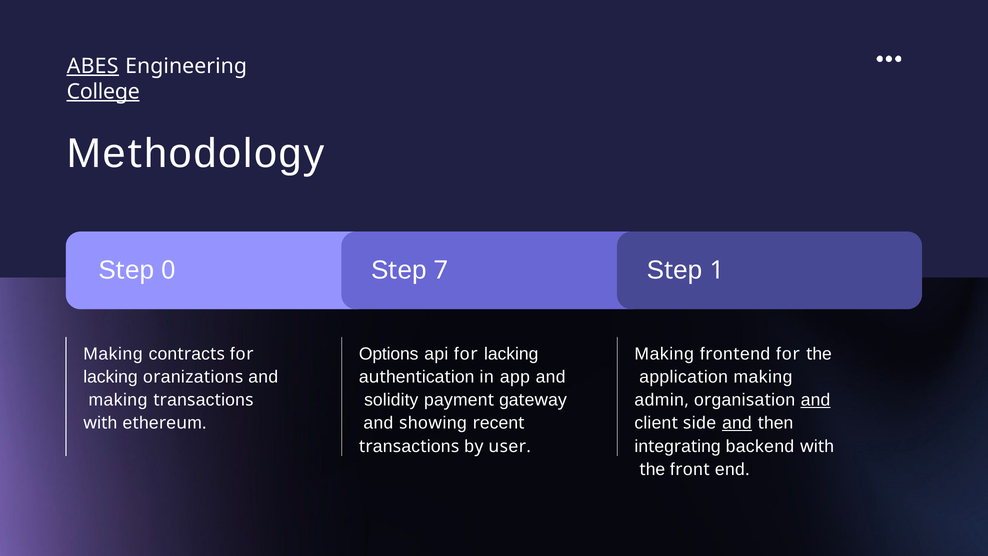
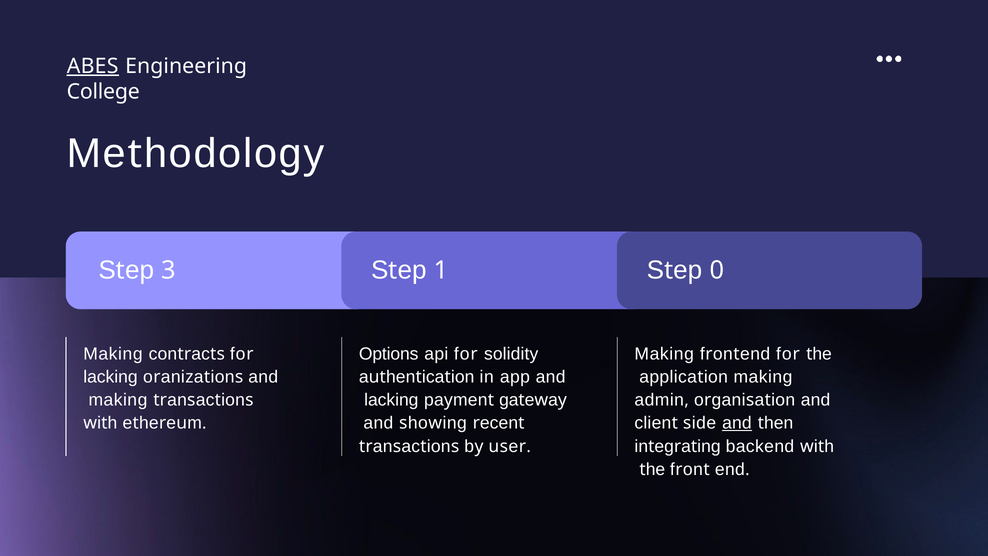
College underline: present -> none
0: 0 -> 3
7: 7 -> 1
1: 1 -> 0
lacking at (511, 354): lacking -> solidity
solidity at (391, 400): solidity -> lacking
and at (816, 400) underline: present -> none
